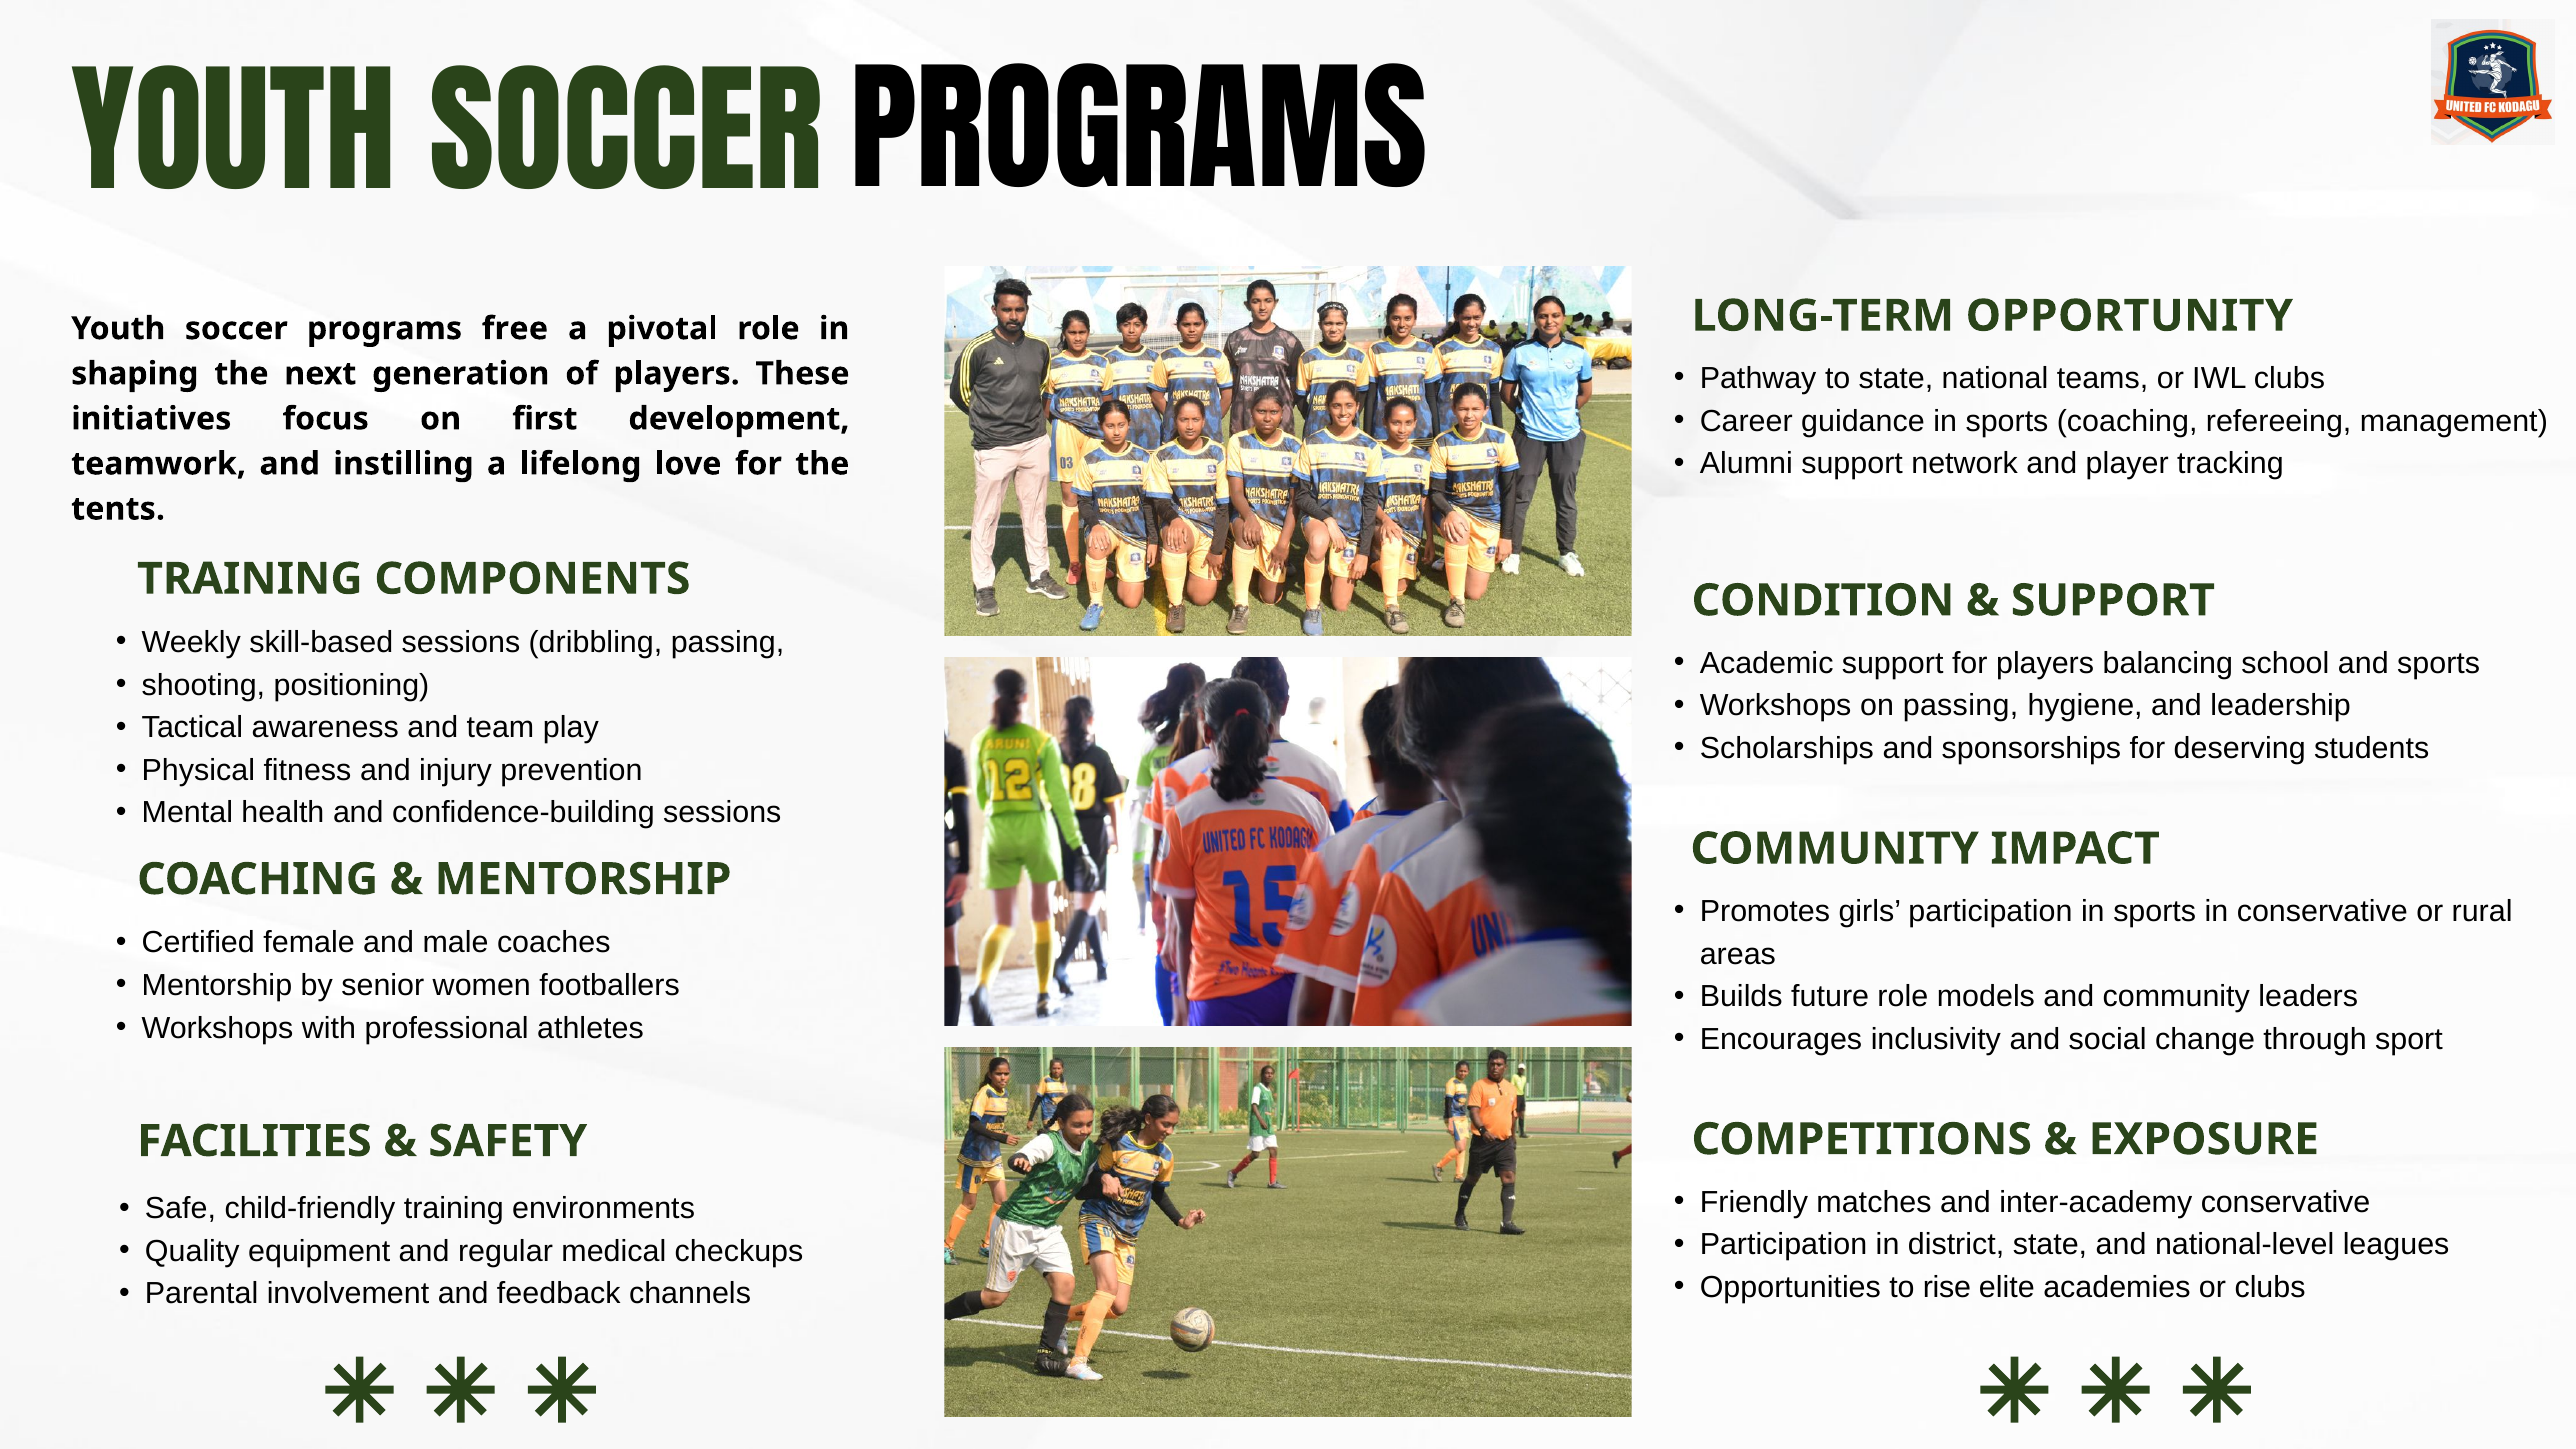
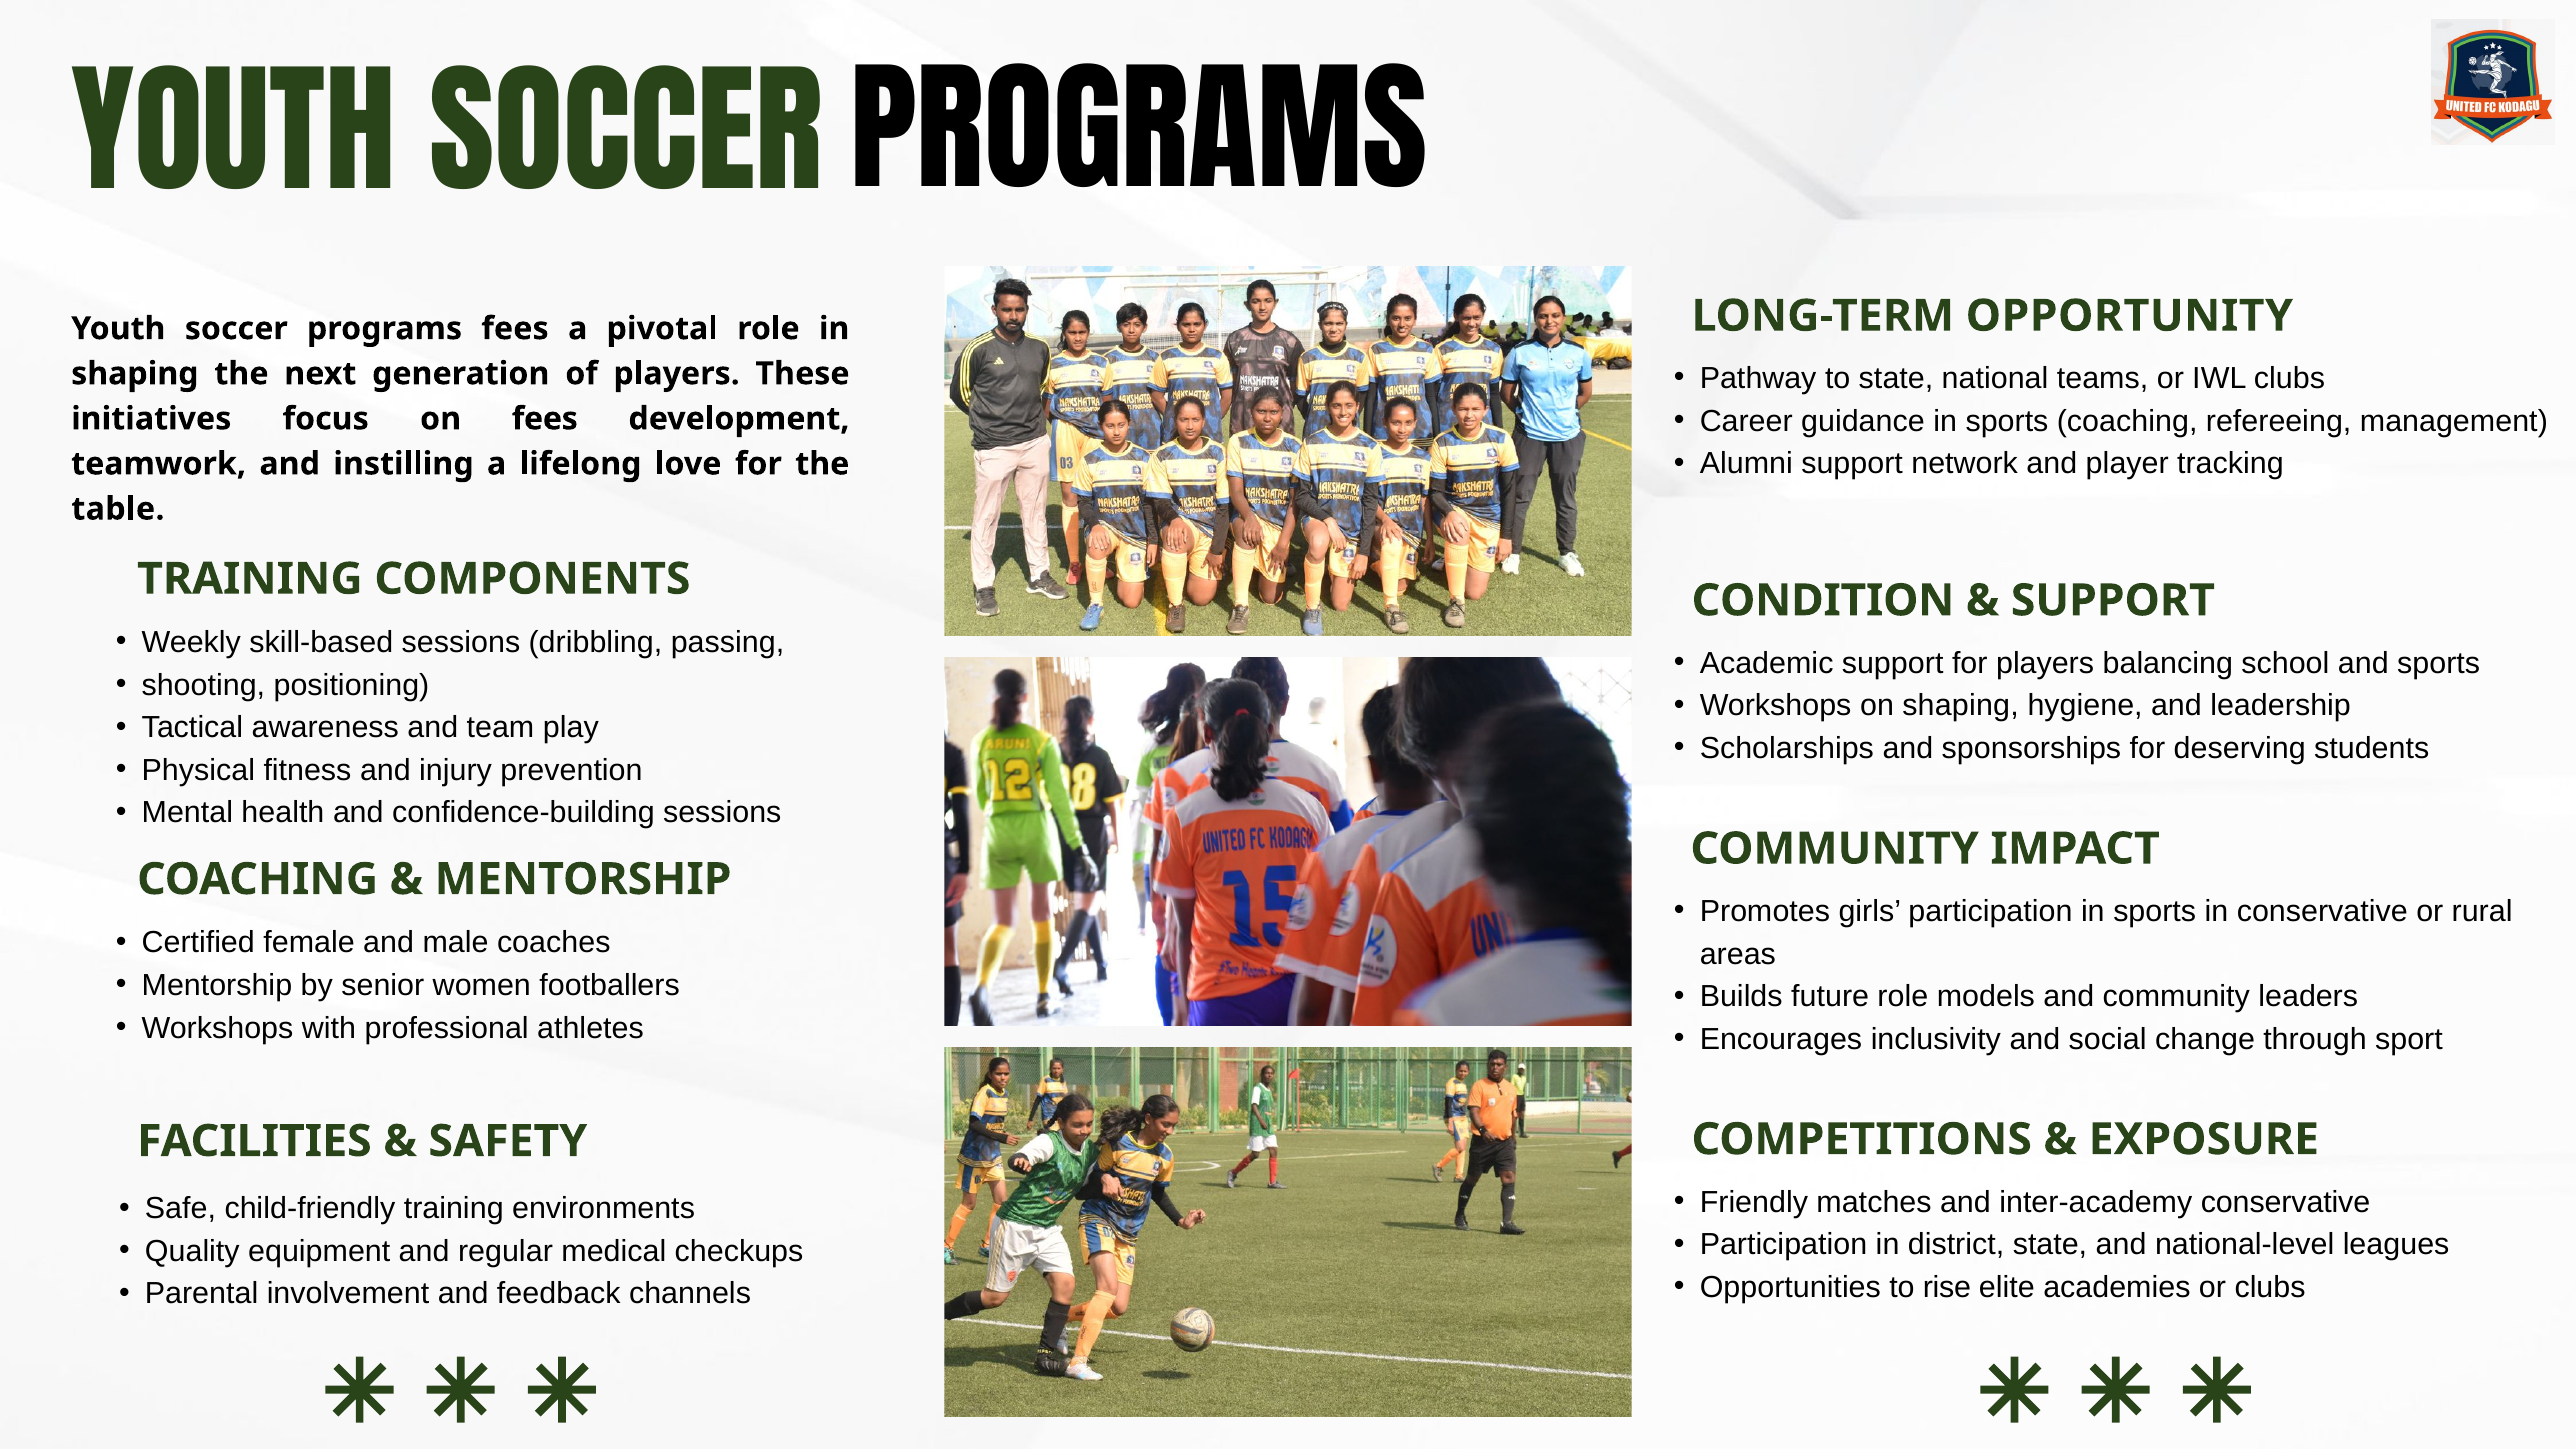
programs free: free -> fees
on first: first -> fees
tents: tents -> table
on passing: passing -> shaping
